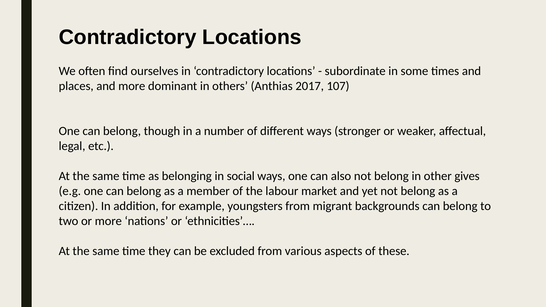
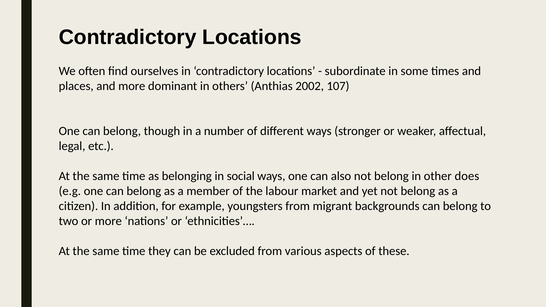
2017: 2017 -> 2002
gives: gives -> does
